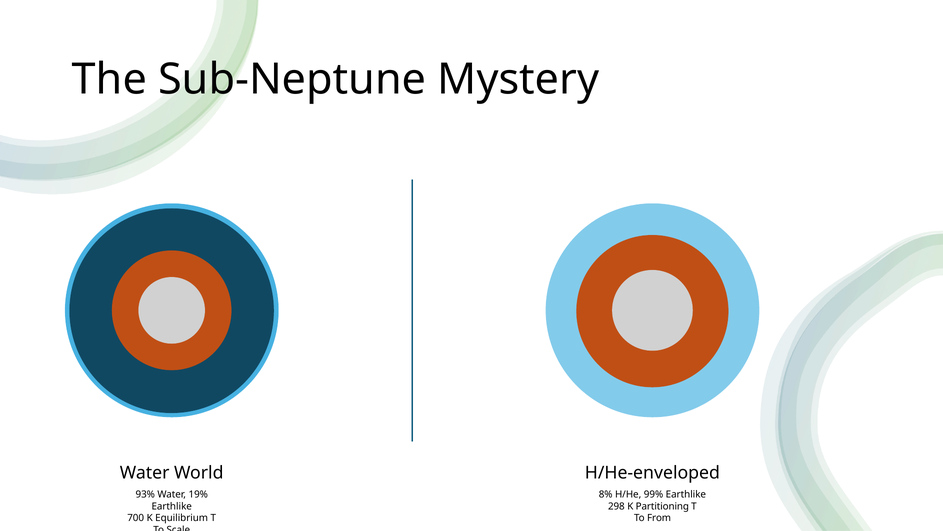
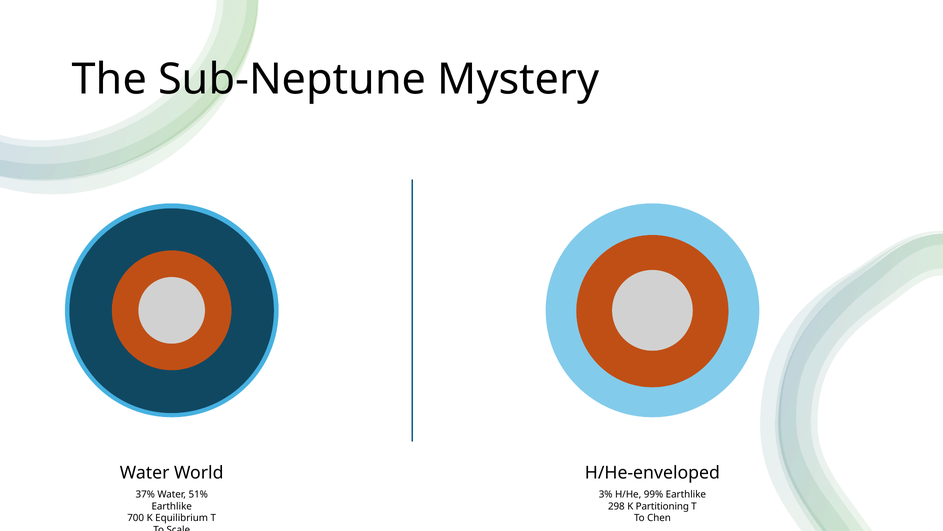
93%: 93% -> 37%
19%: 19% -> 51%
8%: 8% -> 3%
From: From -> Chen
